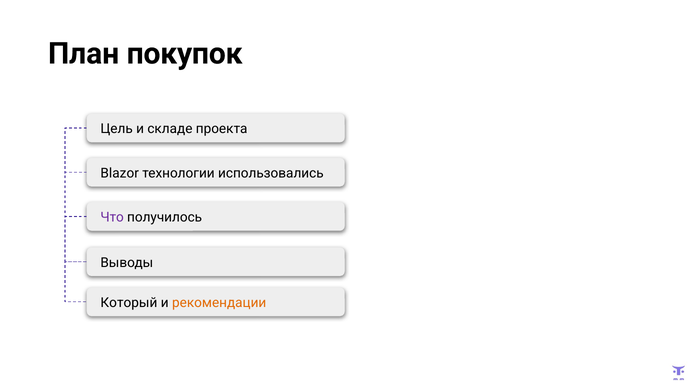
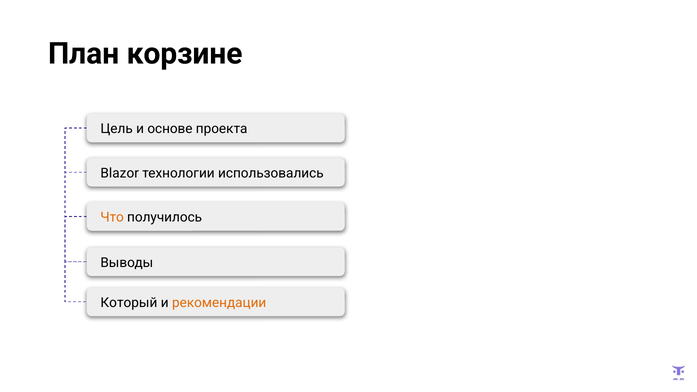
покупок: покупок -> корзине
складе: складе -> основе
Что colour: purple -> orange
